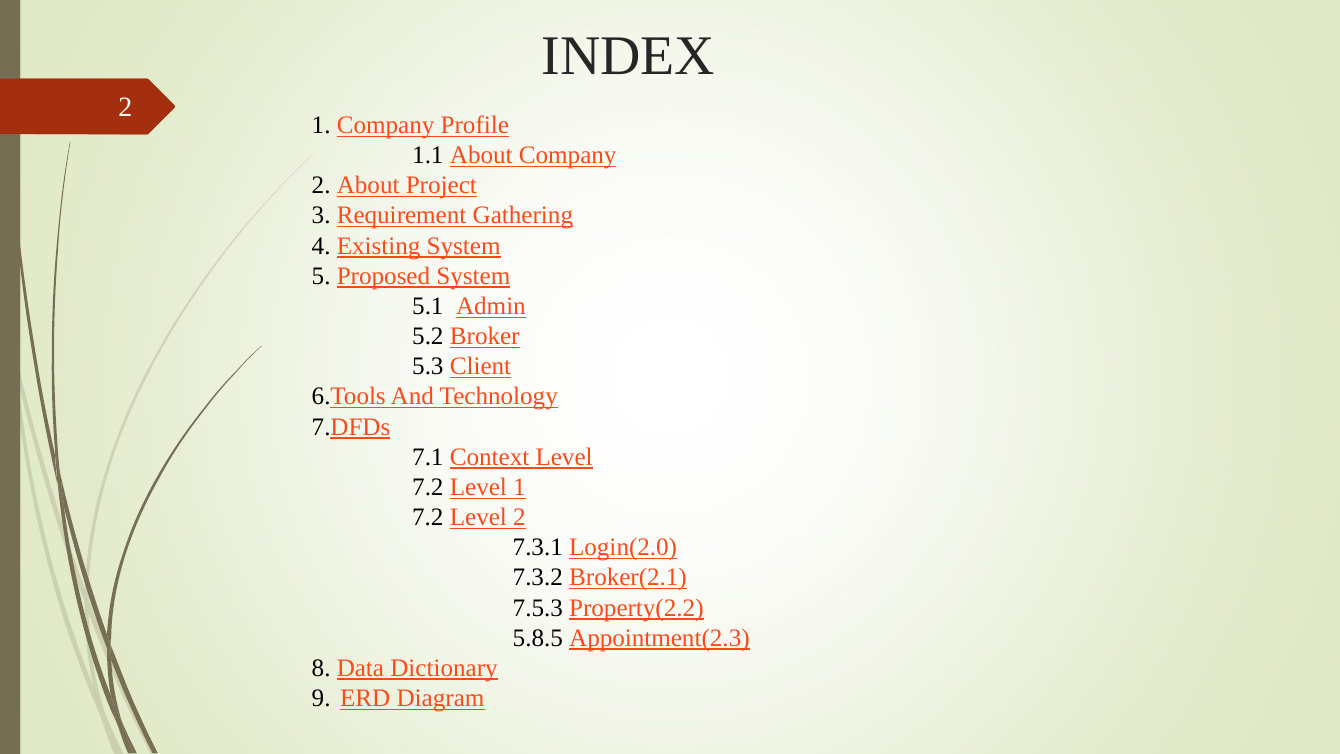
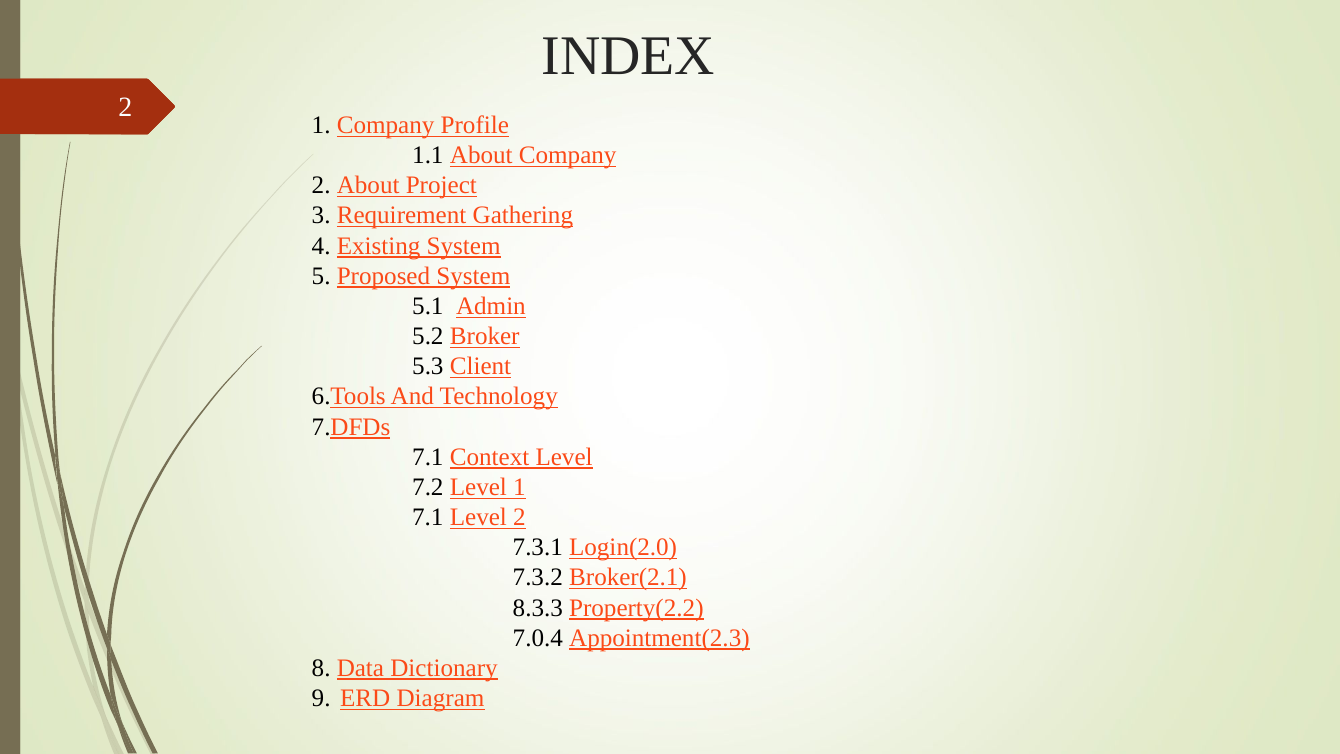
7.2 at (428, 517): 7.2 -> 7.1
7.5.3: 7.5.3 -> 8.3.3
5.8.5: 5.8.5 -> 7.0.4
